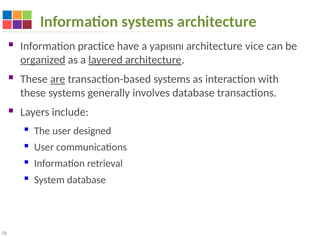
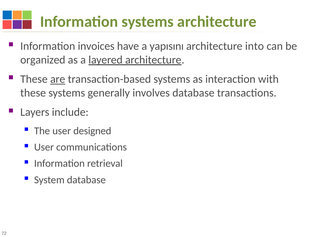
practice: practice -> invoices
vice: vice -> into
organized underline: present -> none
